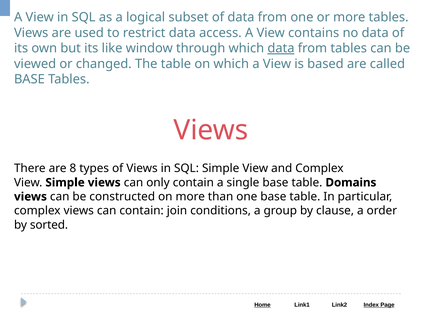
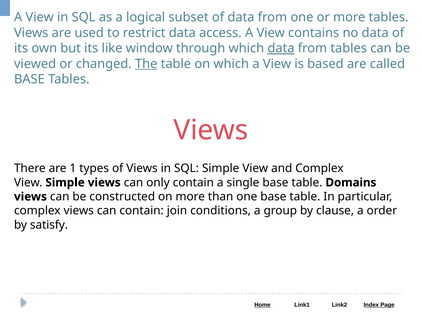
The underline: none -> present
8: 8 -> 1
sorted: sorted -> satisfy
